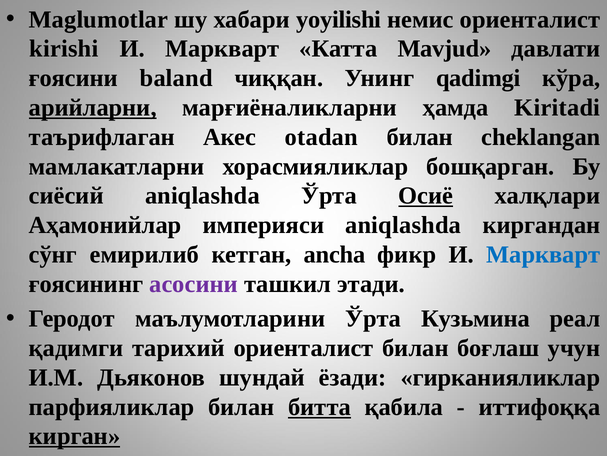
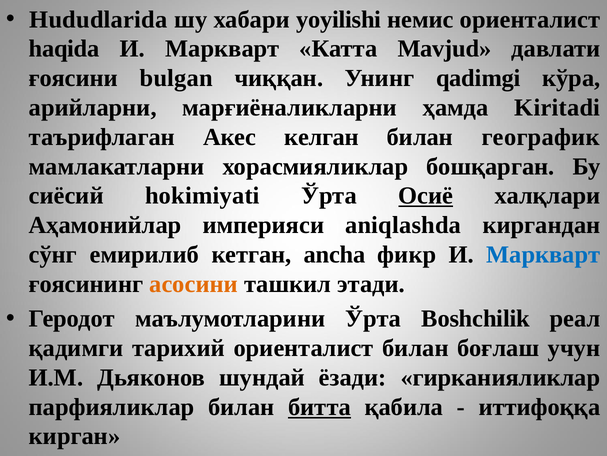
Maglumotlar: Maglumotlar -> Hududlarida
kirishi: kirishi -> haqida
baland: baland -> bulgan
арийларни underline: present -> none
otadan: otadan -> келган
cheklangan: cheklangan -> географик
сиёсий aniqlashda: aniqlashda -> hokimiyati
асосини colour: purple -> orange
Кузьмина: Кузьмина -> Boshchilik
кирган underline: present -> none
